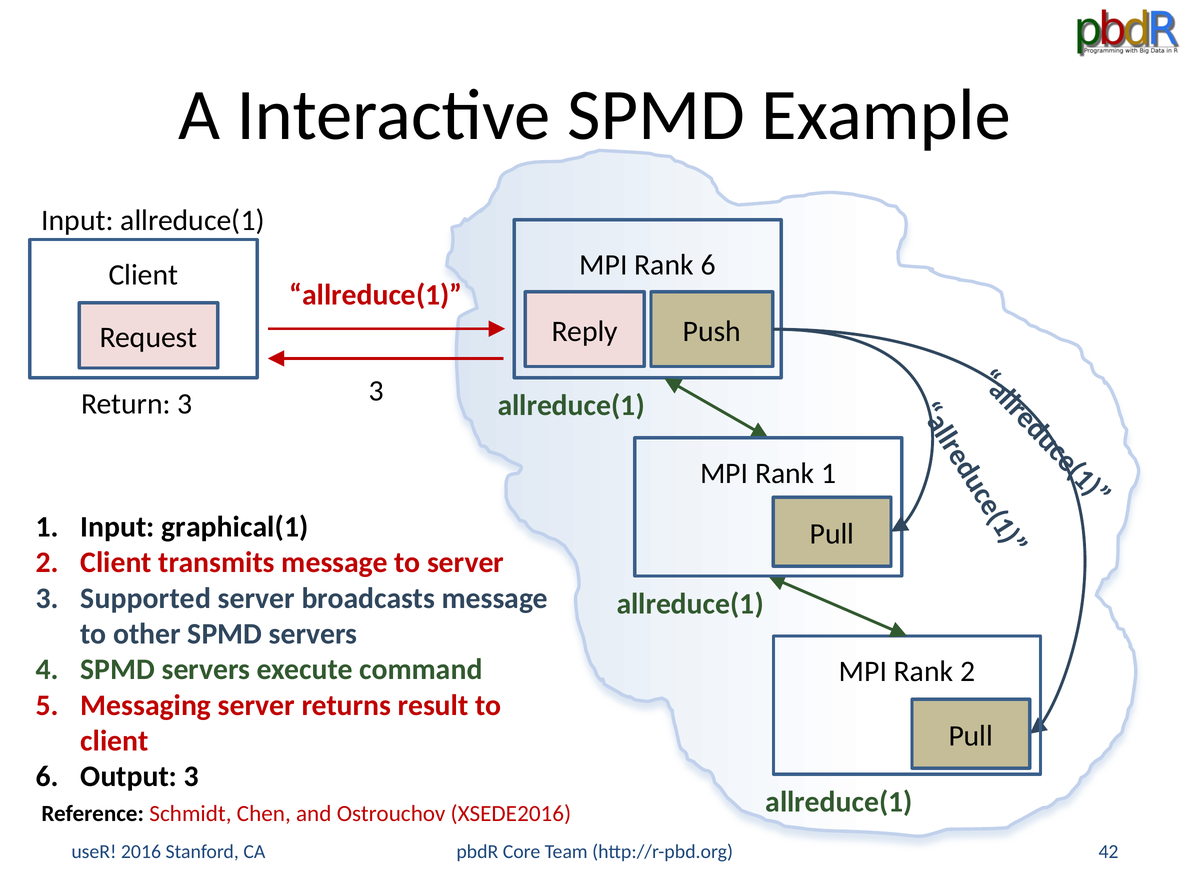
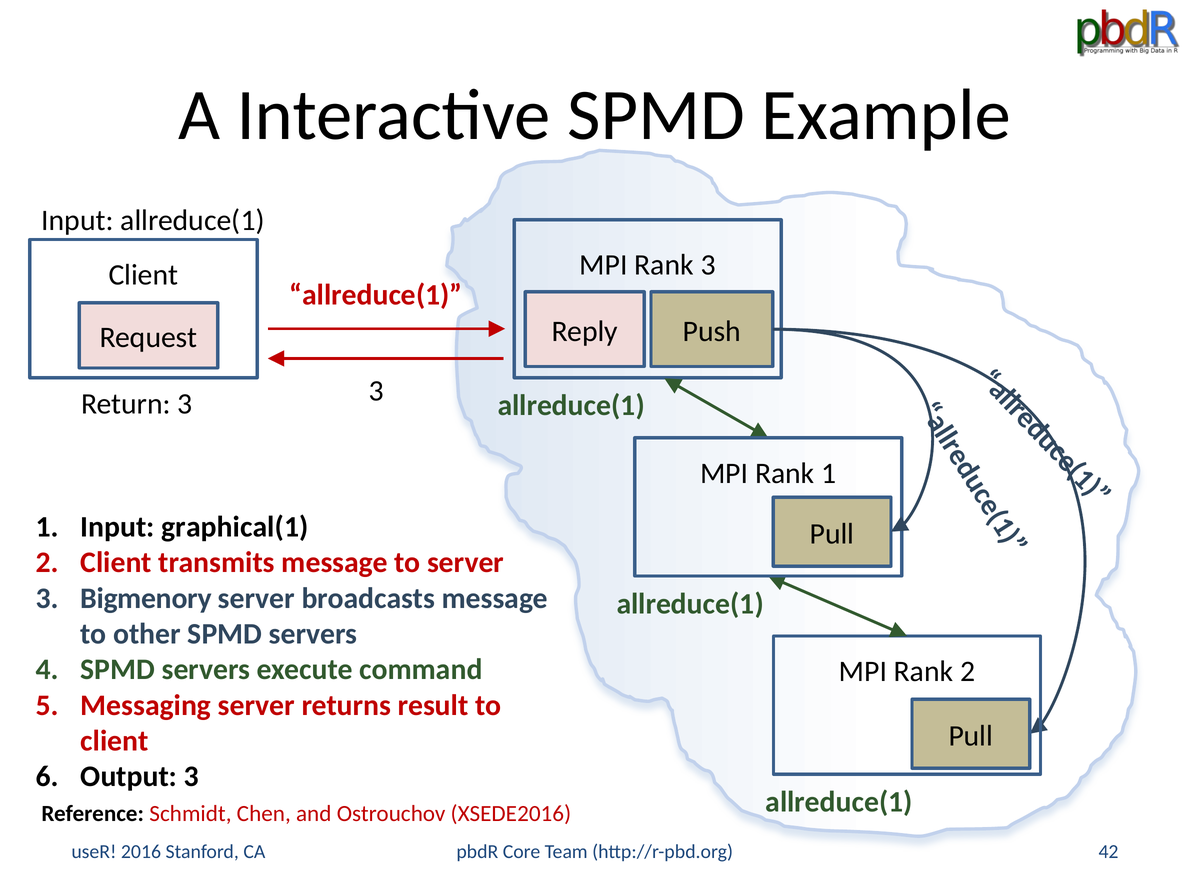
Rank 6: 6 -> 3
Supported: Supported -> Bigmenory
